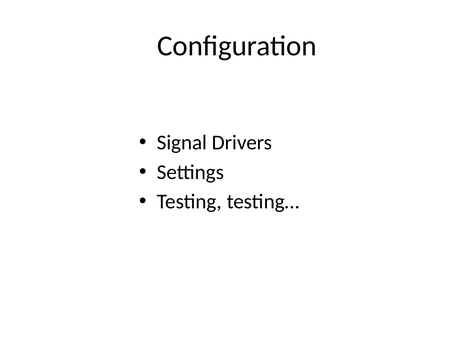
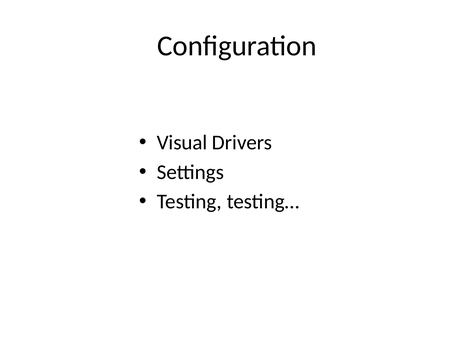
Signal: Signal -> Visual
